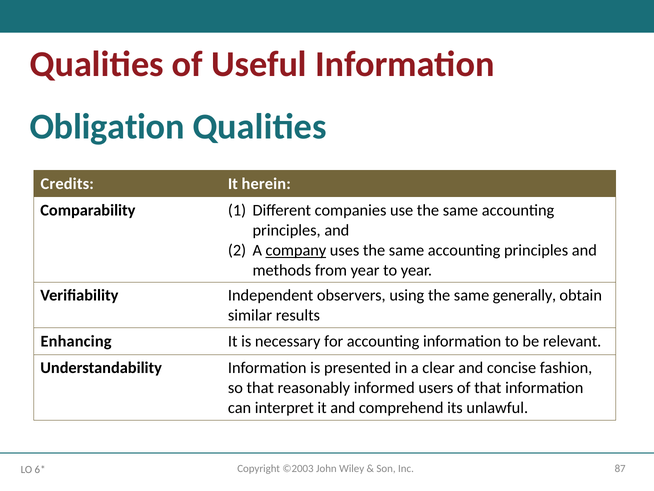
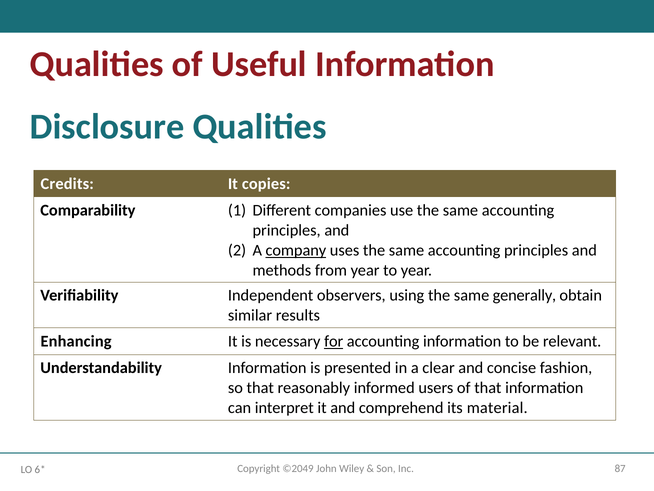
Obligation: Obligation -> Disclosure
herein: herein -> copies
for underline: none -> present
unlawful: unlawful -> material
©2003: ©2003 -> ©2049
